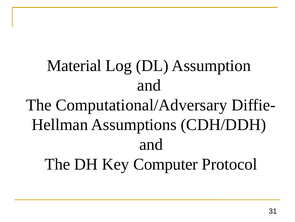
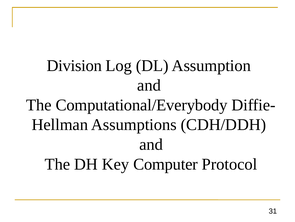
Material: Material -> Division
Computational/Adversary: Computational/Adversary -> Computational/Everybody
